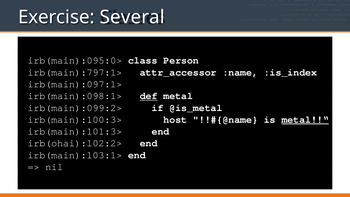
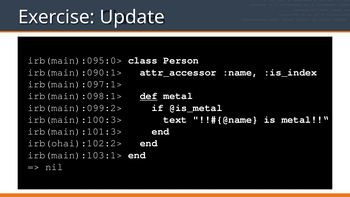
Several: Several -> Update
irb(main):797:1>: irb(main):797:1> -> irb(main):090:1>
host: host -> text
metal!!“ underline: present -> none
